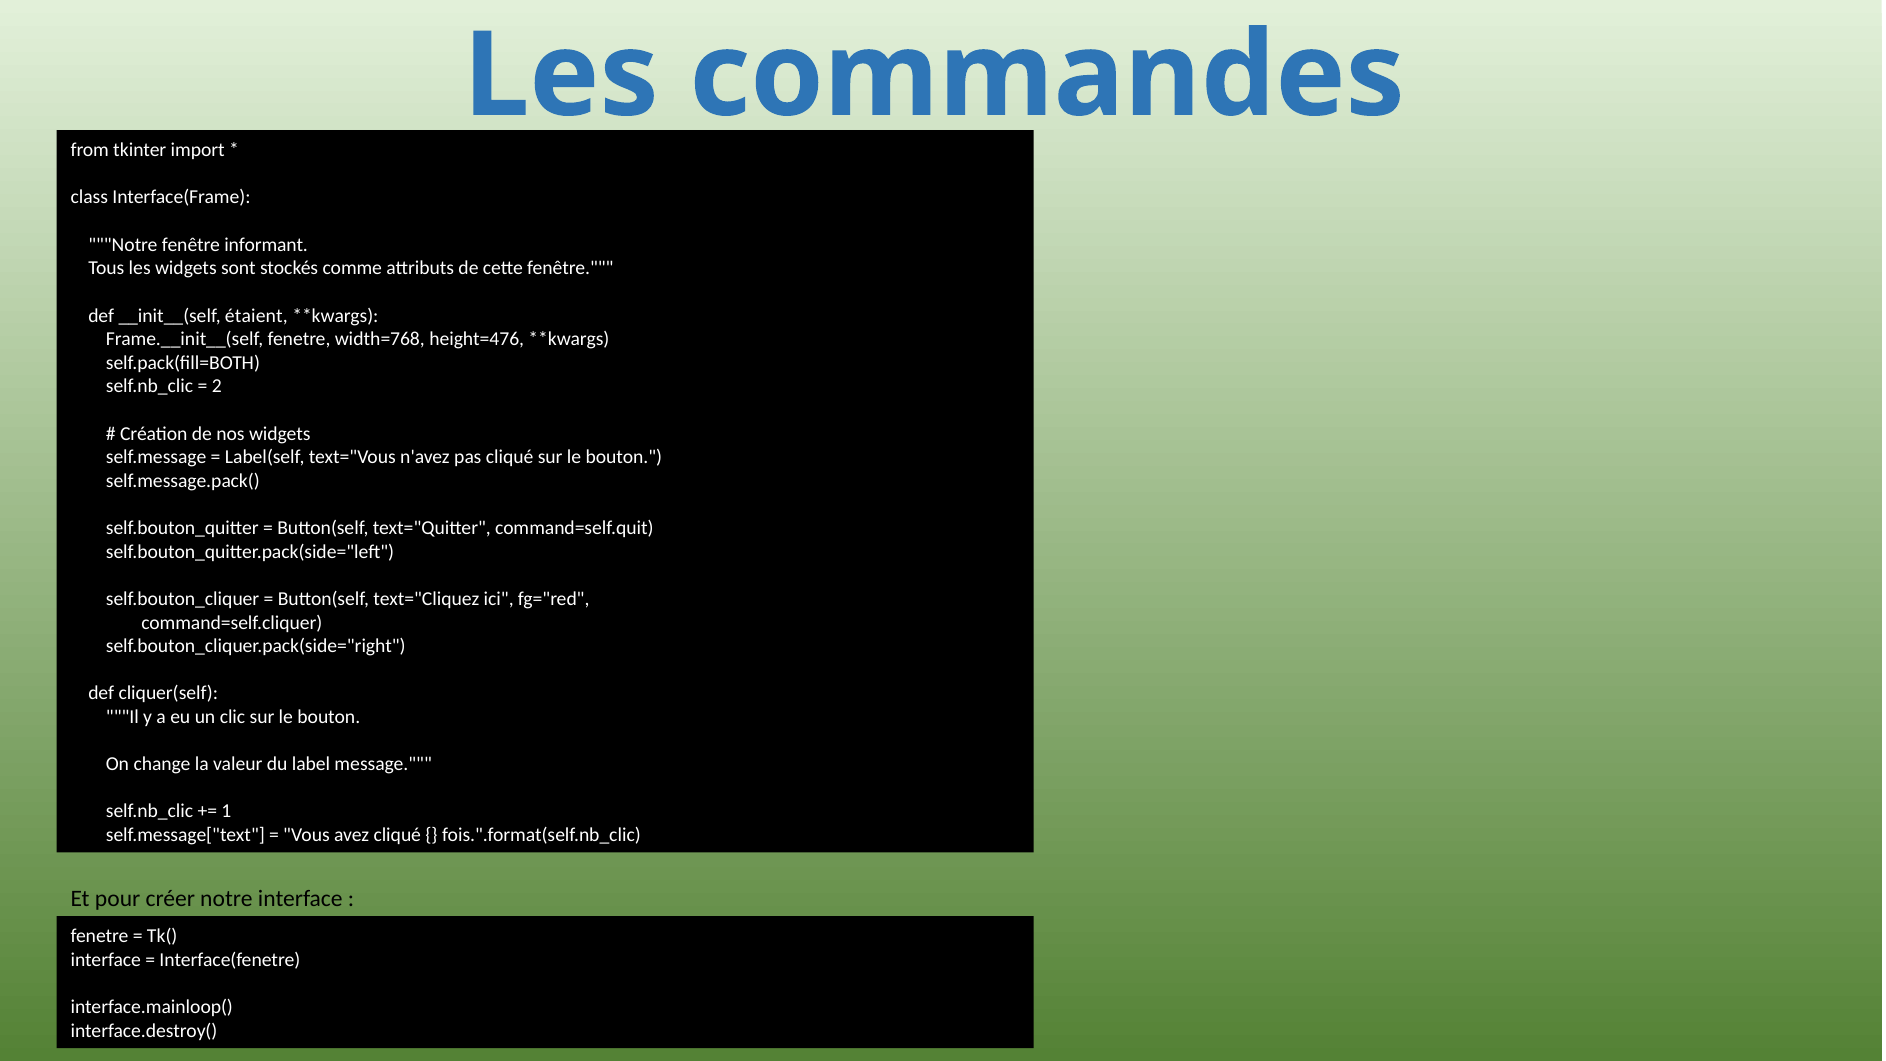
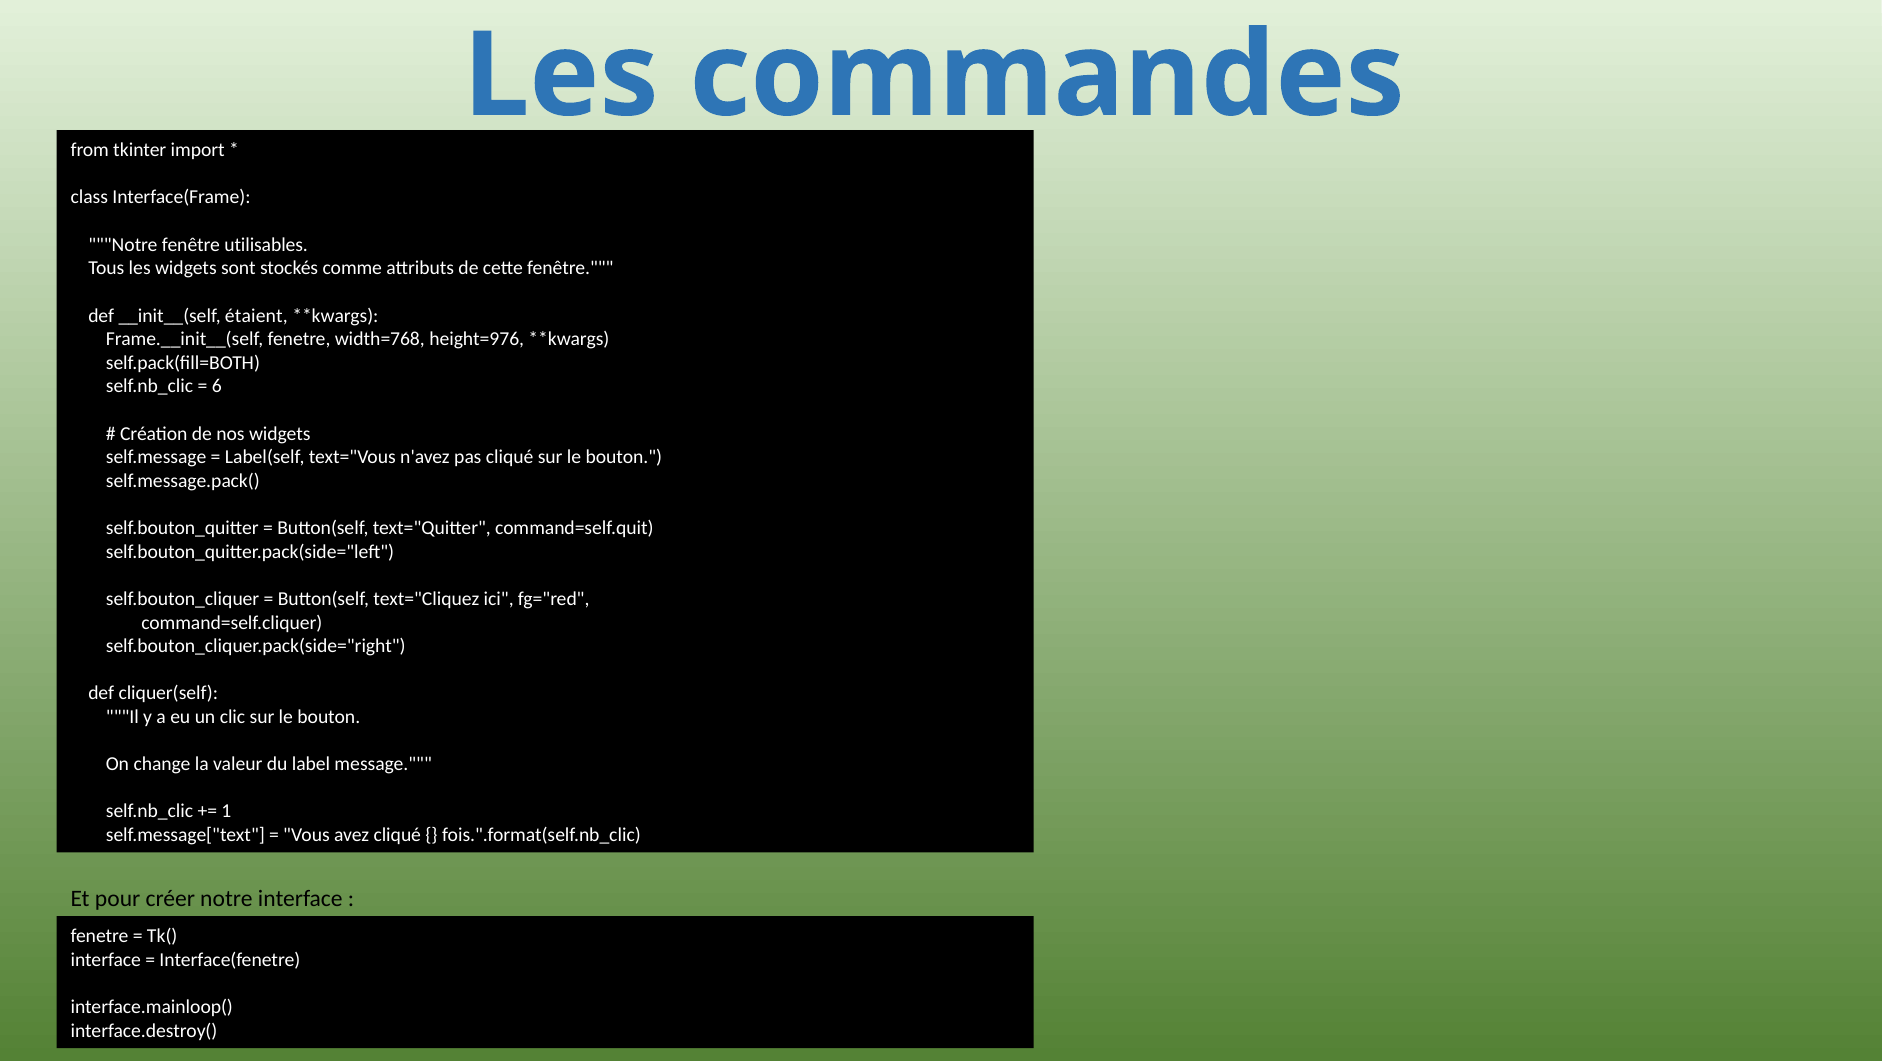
informant: informant -> utilisables
height=476: height=476 -> height=976
2: 2 -> 6
